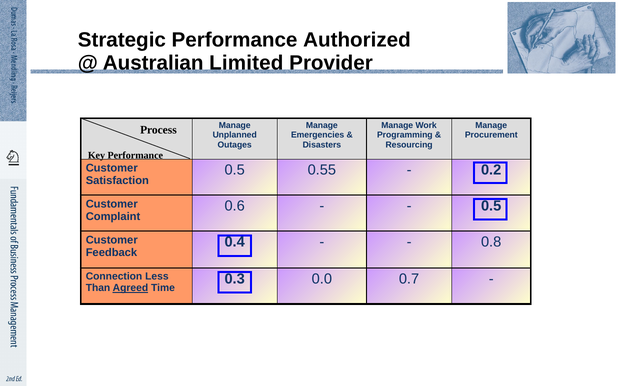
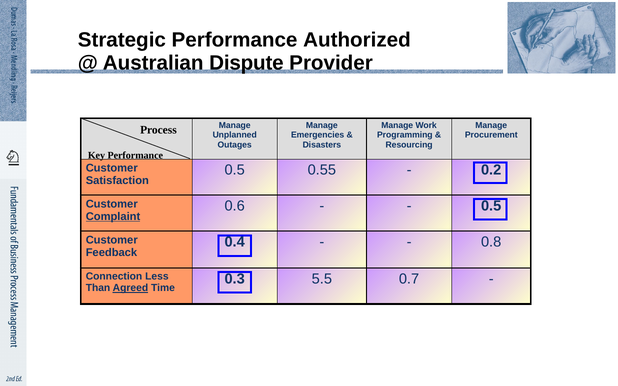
Limited: Limited -> Dispute
Complaint underline: none -> present
0.0: 0.0 -> 5.5
